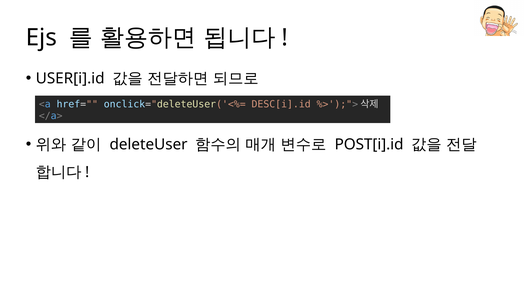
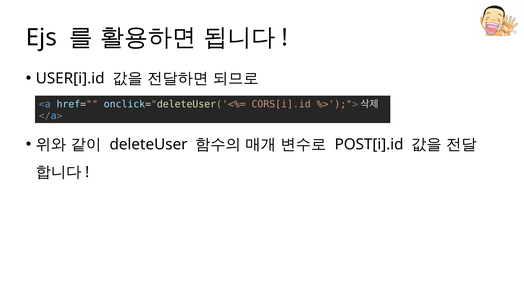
DESC[i].id: DESC[i].id -> CORS[i].id
